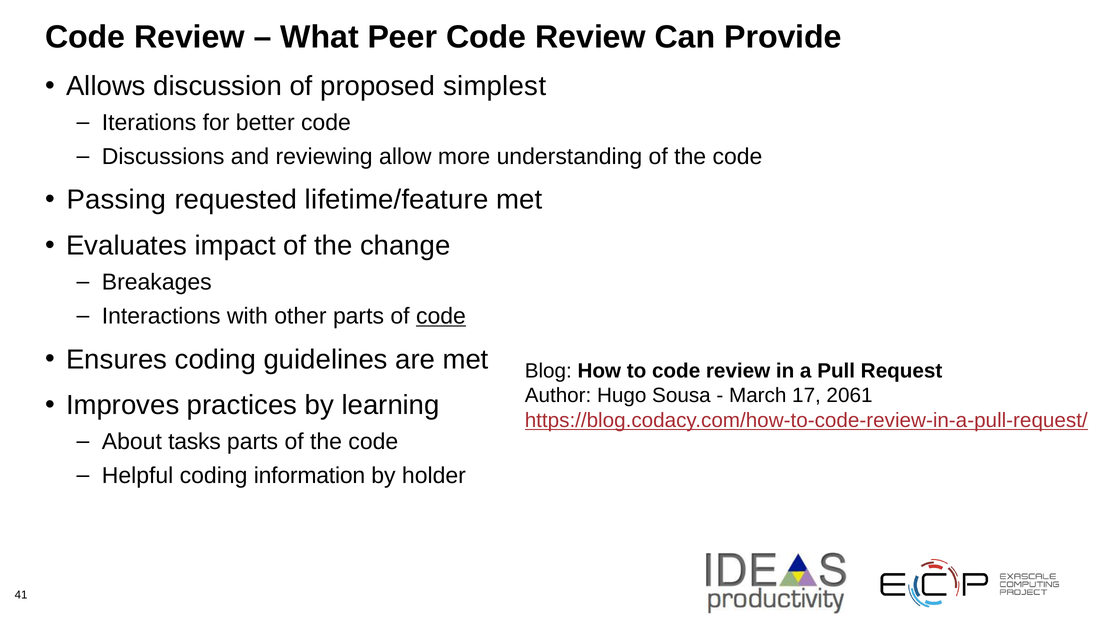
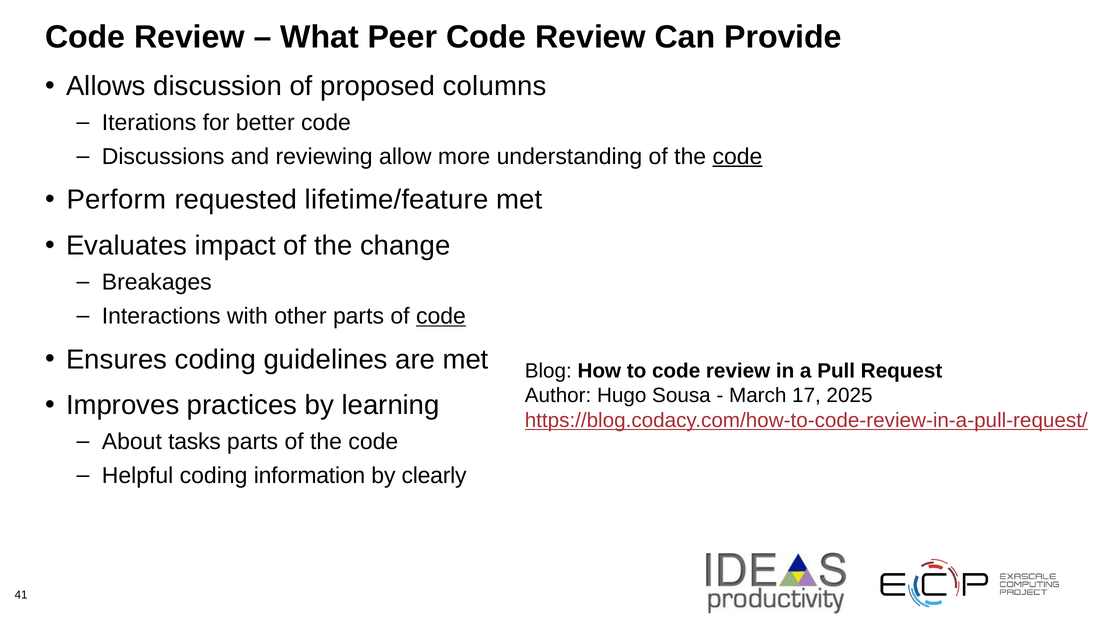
simplest: simplest -> columns
code at (737, 156) underline: none -> present
Passing: Passing -> Perform
2061: 2061 -> 2025
holder: holder -> clearly
